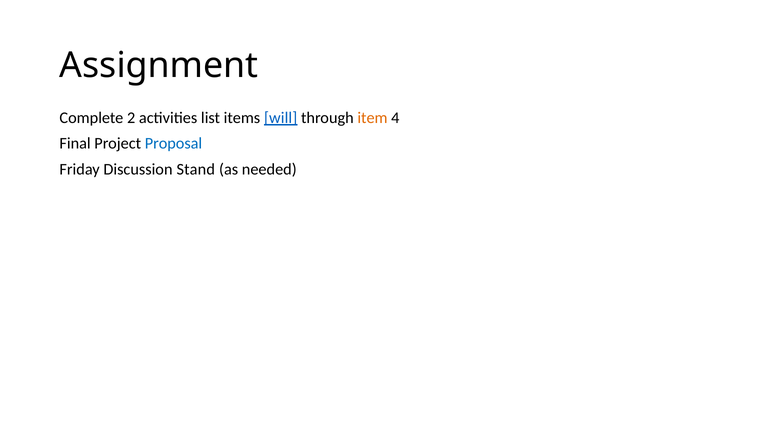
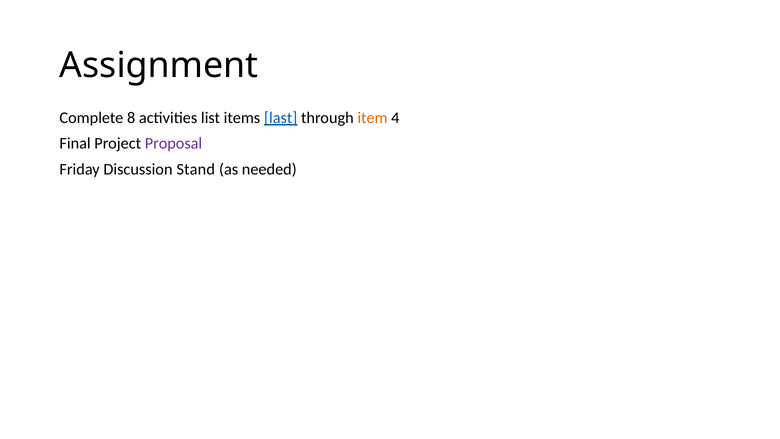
2: 2 -> 8
will: will -> last
Proposal colour: blue -> purple
